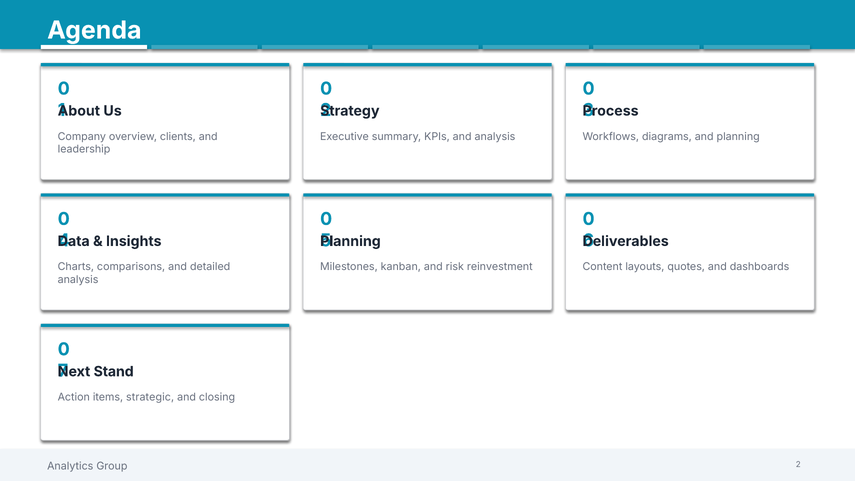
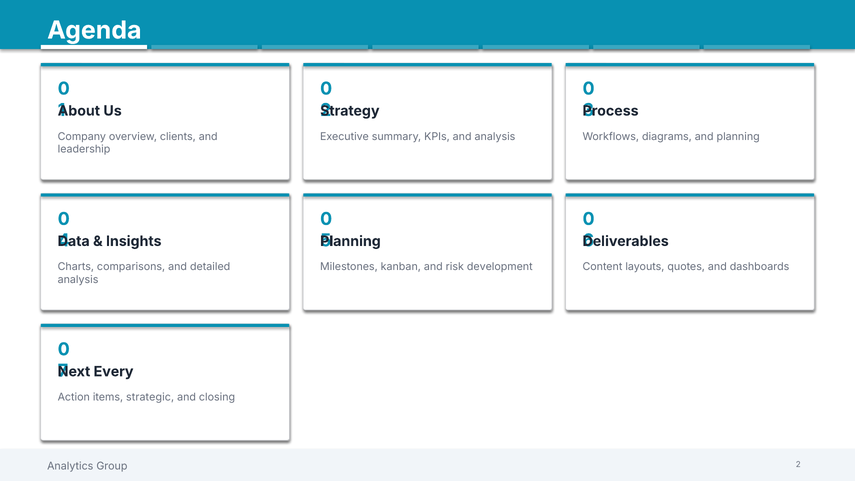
reinvestment: reinvestment -> development
Stand: Stand -> Every
